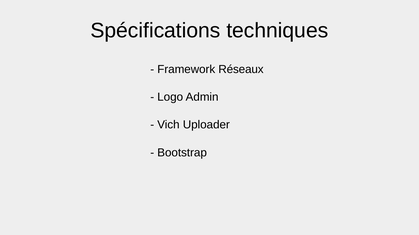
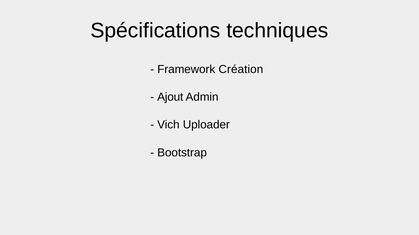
Réseaux: Réseaux -> Création
Logo: Logo -> Ajout
